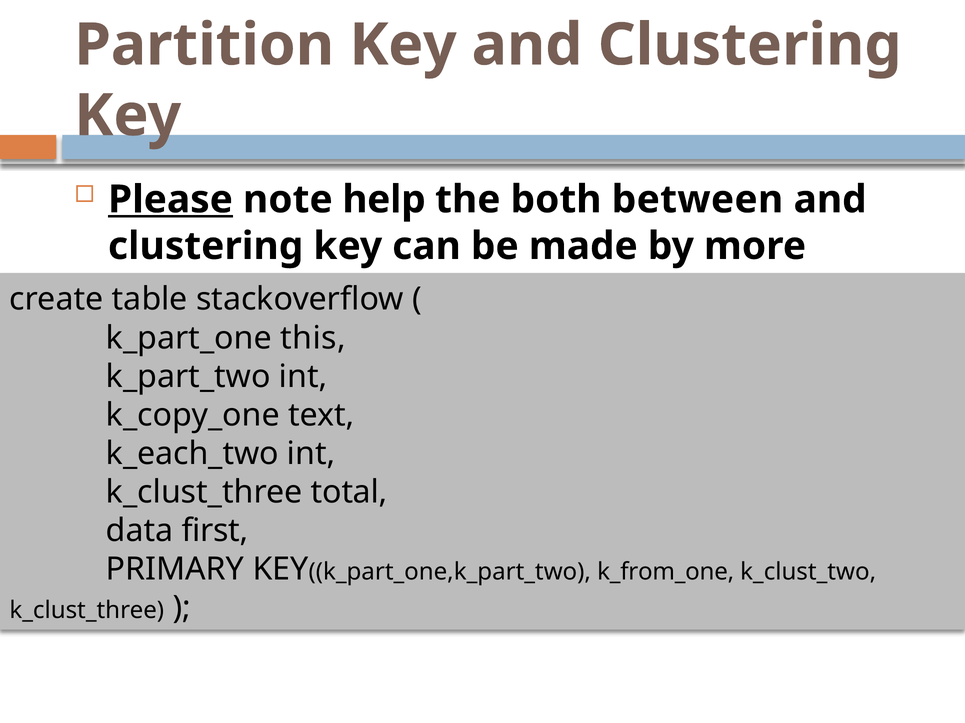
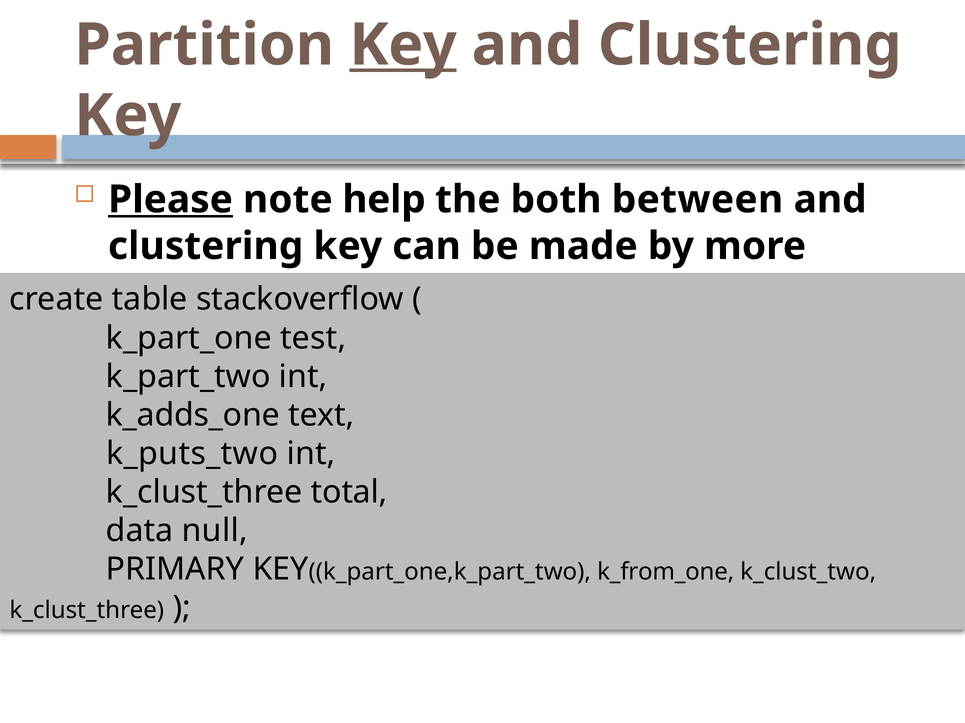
Key at (403, 45) underline: none -> present
this: this -> test
k_copy_one: k_copy_one -> k_adds_one
k_each_two: k_each_two -> k_puts_two
first: first -> null
